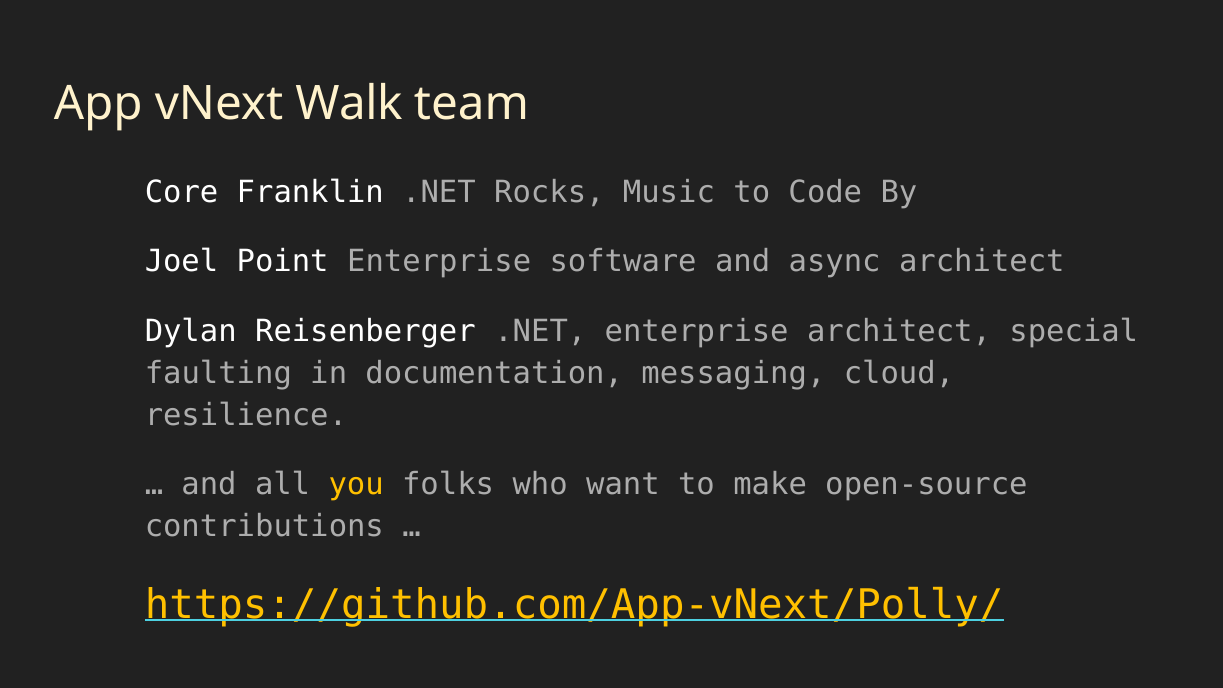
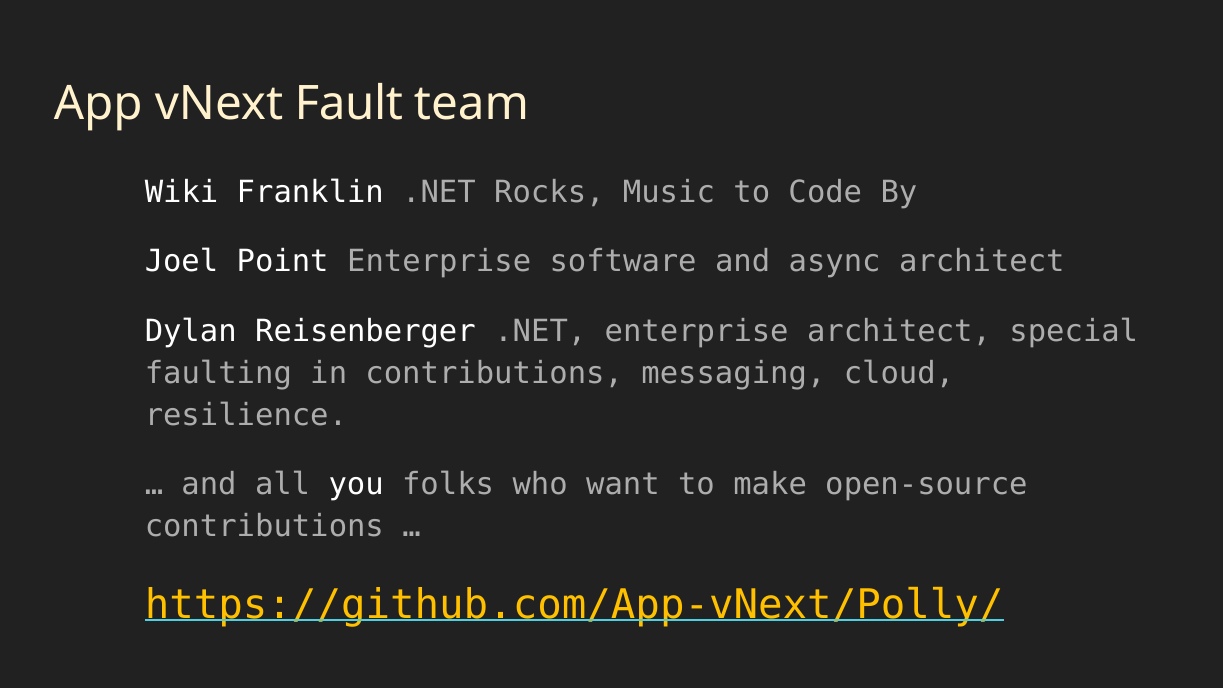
Walk: Walk -> Fault
Core: Core -> Wiki
in documentation: documentation -> contributions
you colour: yellow -> white
